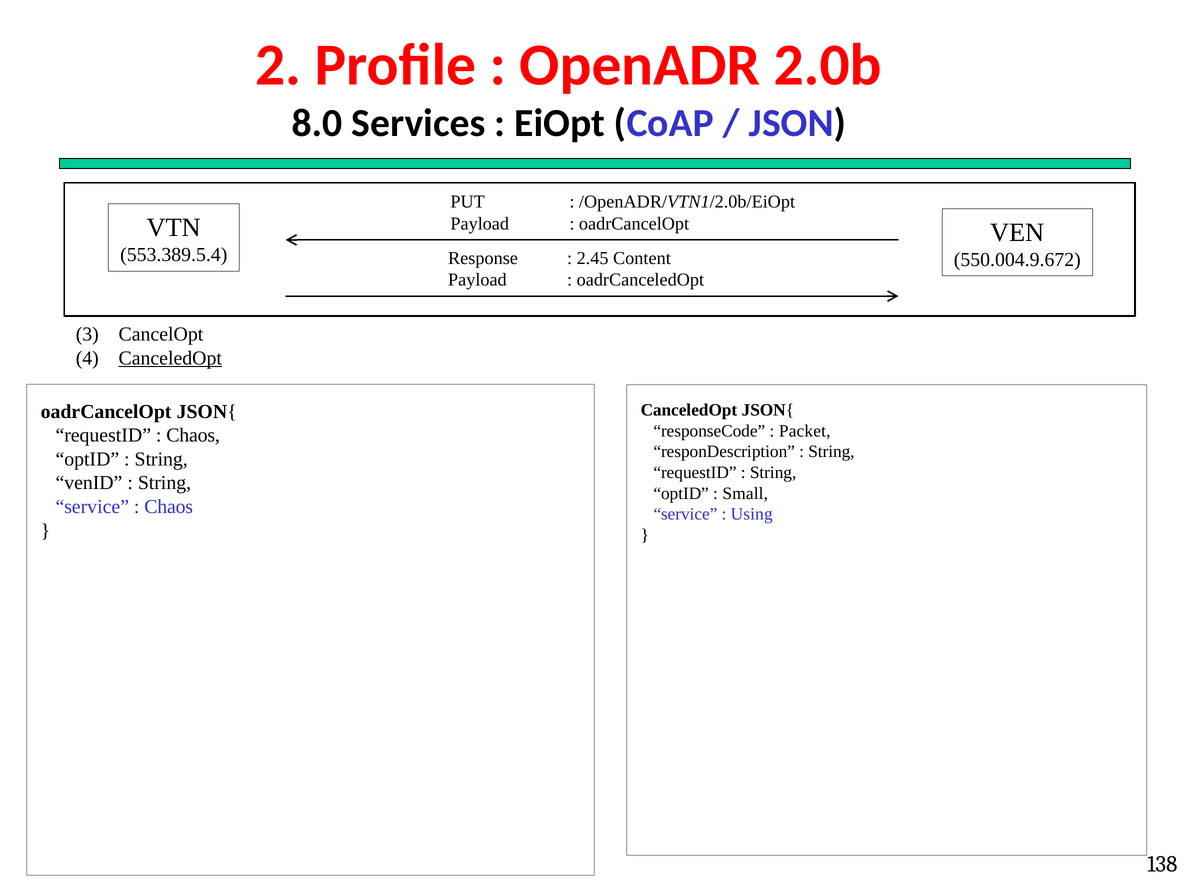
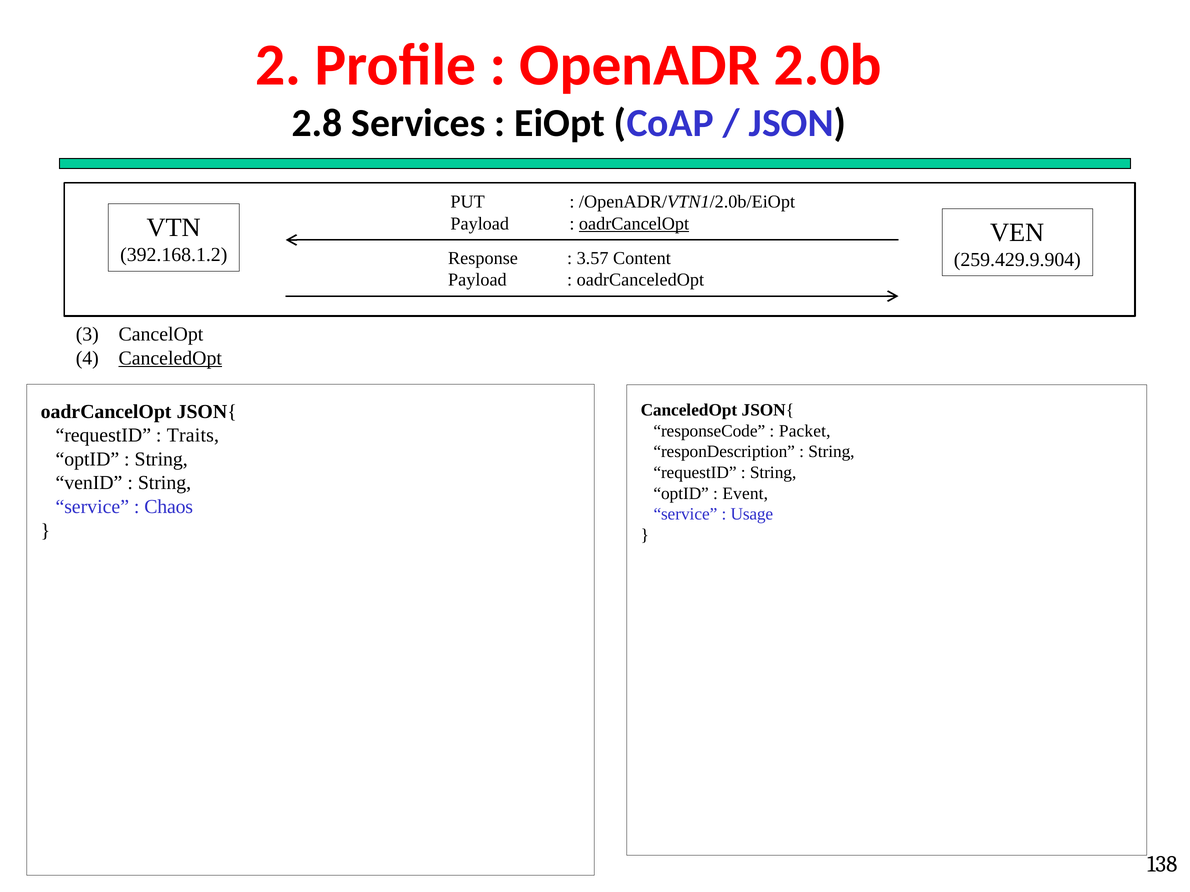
8.0: 8.0 -> 2.8
oadrCancelOpt at (634, 224) underline: none -> present
553.389.5.4: 553.389.5.4 -> 392.168.1.2
2.45: 2.45 -> 3.57
550.004.9.672: 550.004.9.672 -> 259.429.9.904
Chaos at (193, 436): Chaos -> Traits
Small: Small -> Event
Using: Using -> Usage
